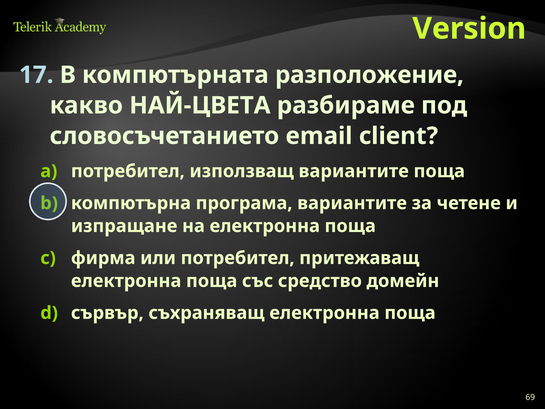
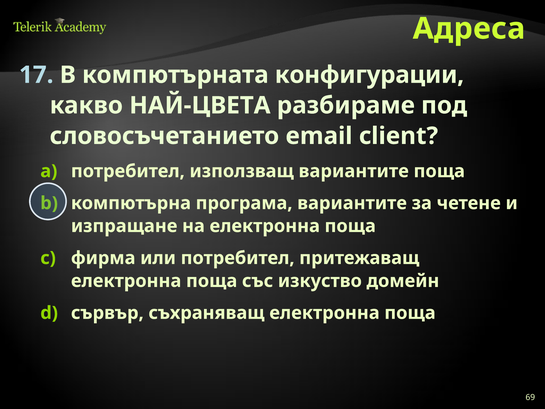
Version: Version -> Адреса
разположение: разположение -> конфигурации
средство: средство -> изкуство
